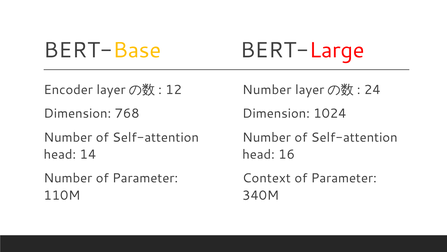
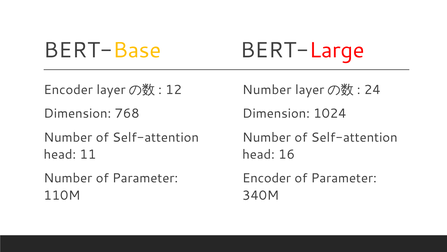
14: 14 -> 11
Context at (267, 178): Context -> Encoder
